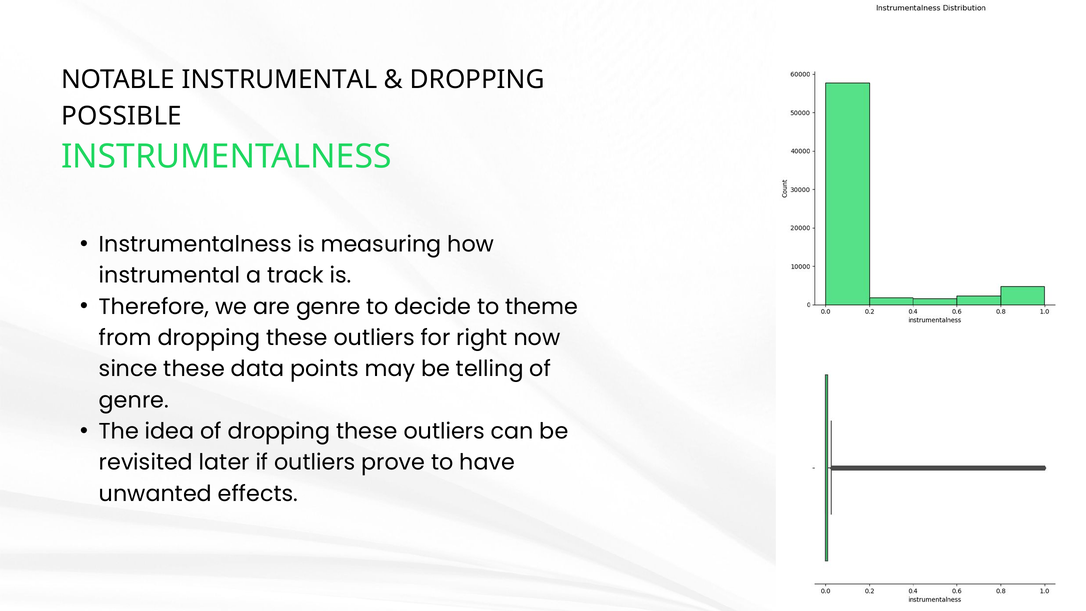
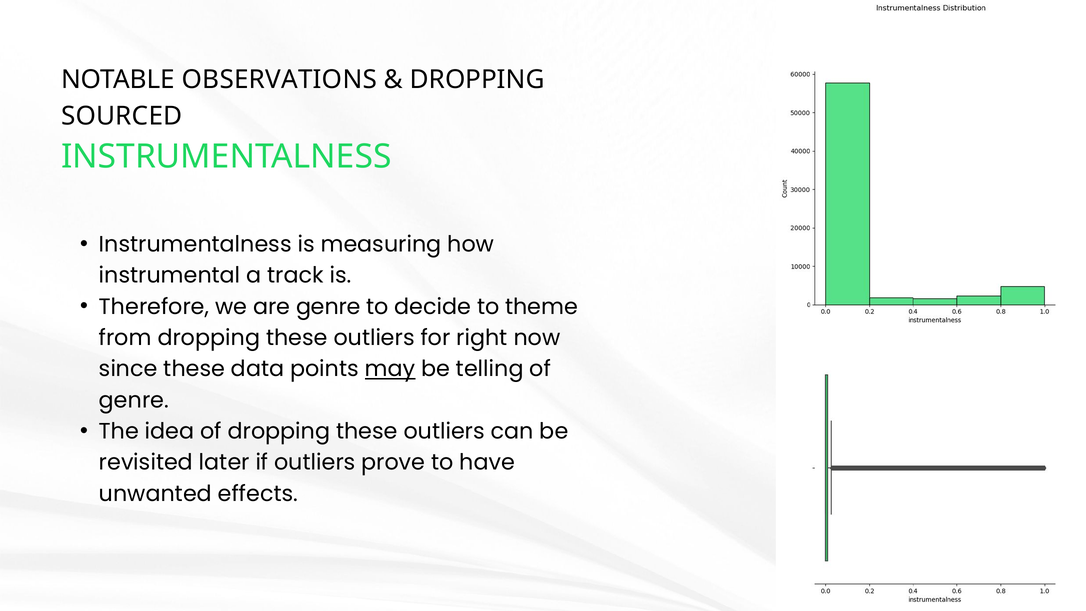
NOTABLE INSTRUMENTAL: INSTRUMENTAL -> OBSERVATIONS
POSSIBLE: POSSIBLE -> SOURCED
may underline: none -> present
